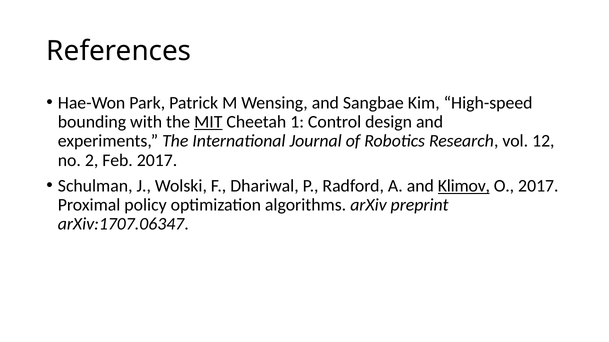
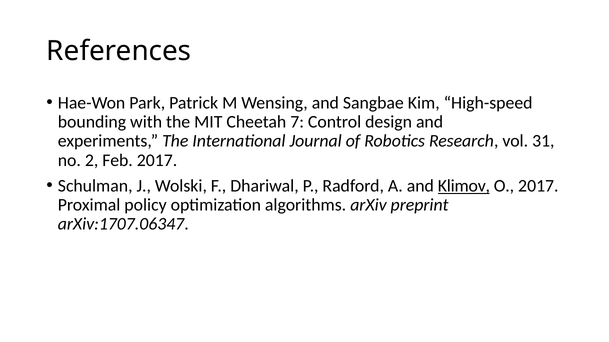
MIT underline: present -> none
1: 1 -> 7
12: 12 -> 31
